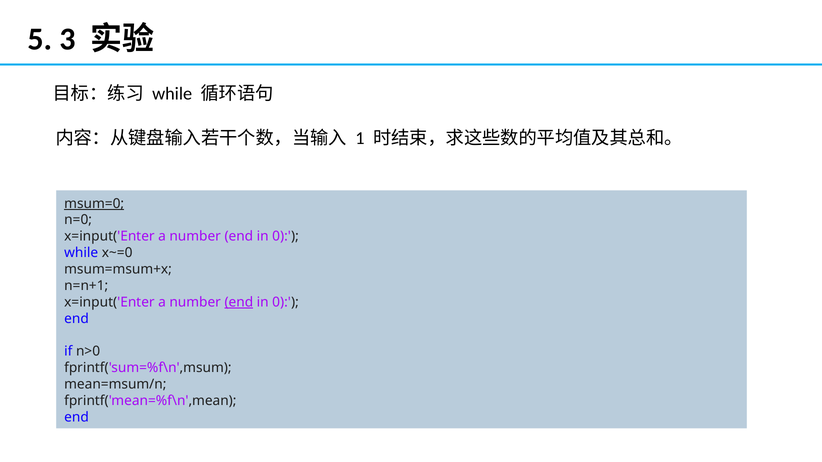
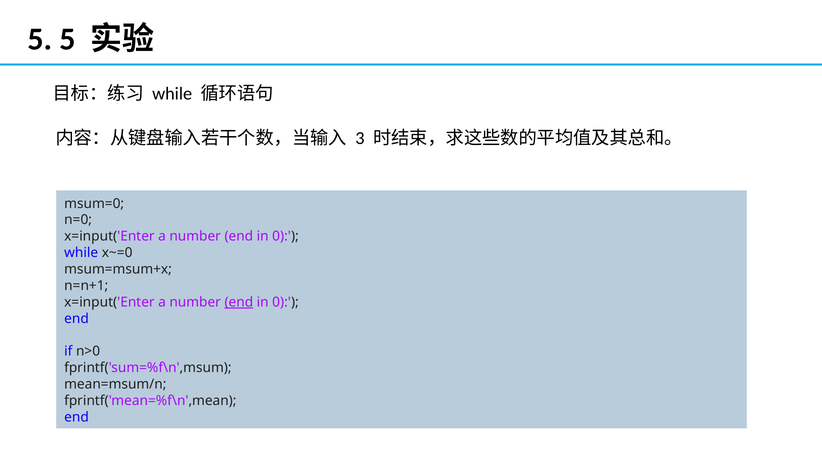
5 3: 3 -> 5
1: 1 -> 3
msum=0 underline: present -> none
